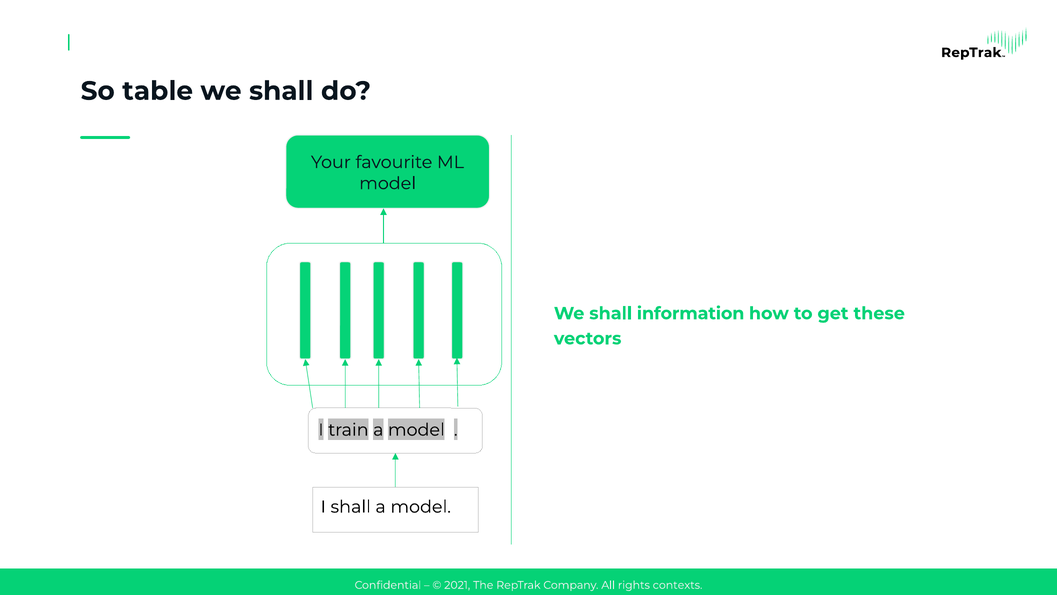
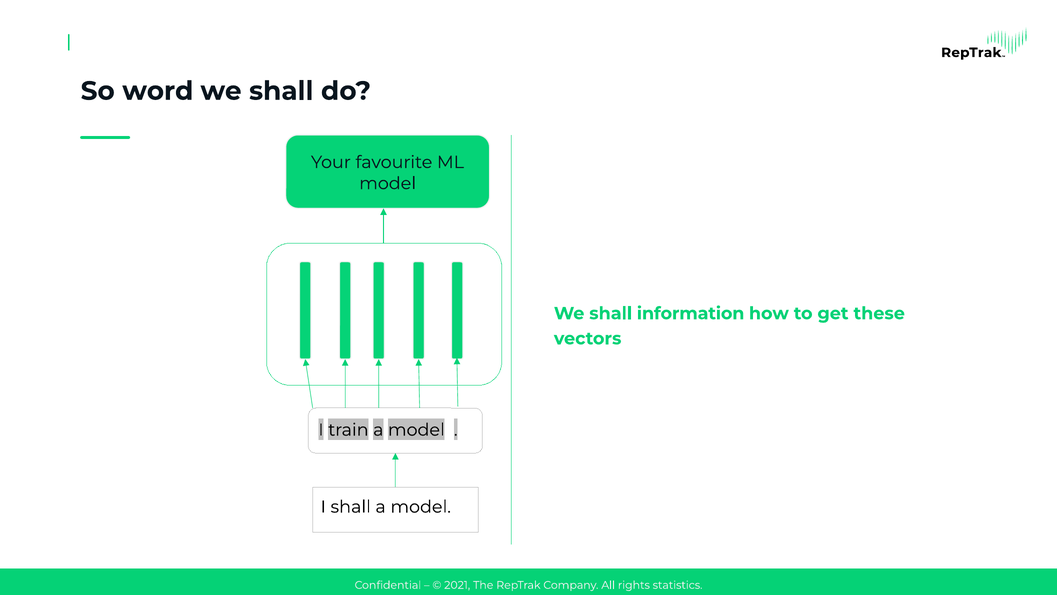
table: table -> word
contexts: contexts -> statistics
